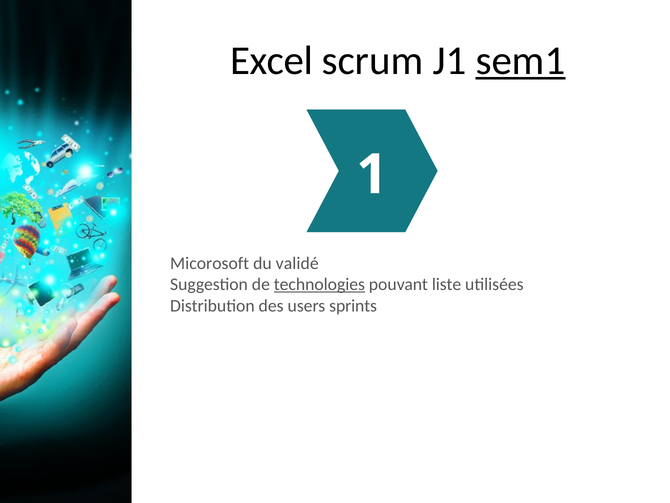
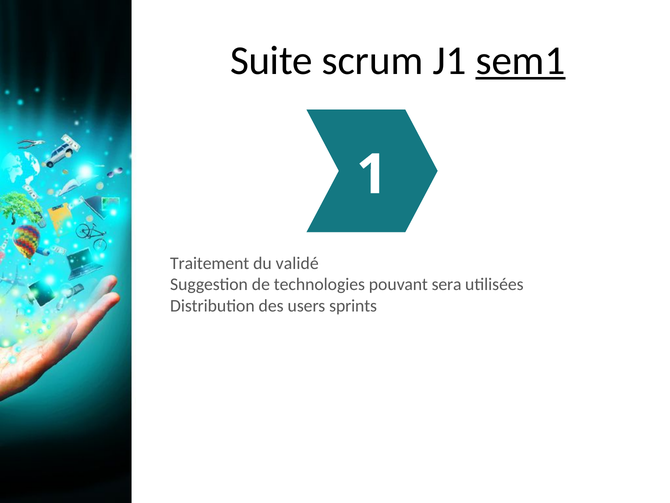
Excel: Excel -> Suite
Micorosoft: Micorosoft -> Traitement
technologies underline: present -> none
liste: liste -> sera
